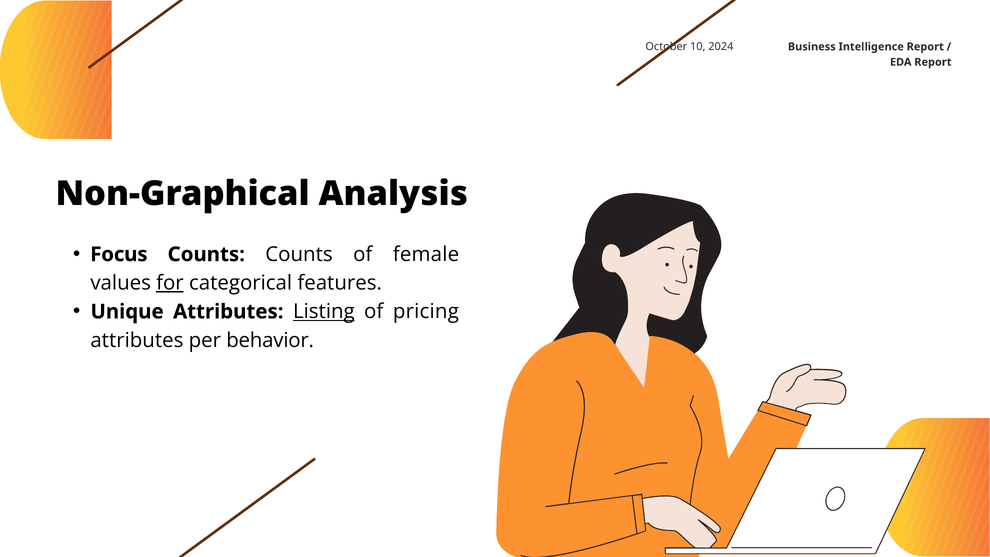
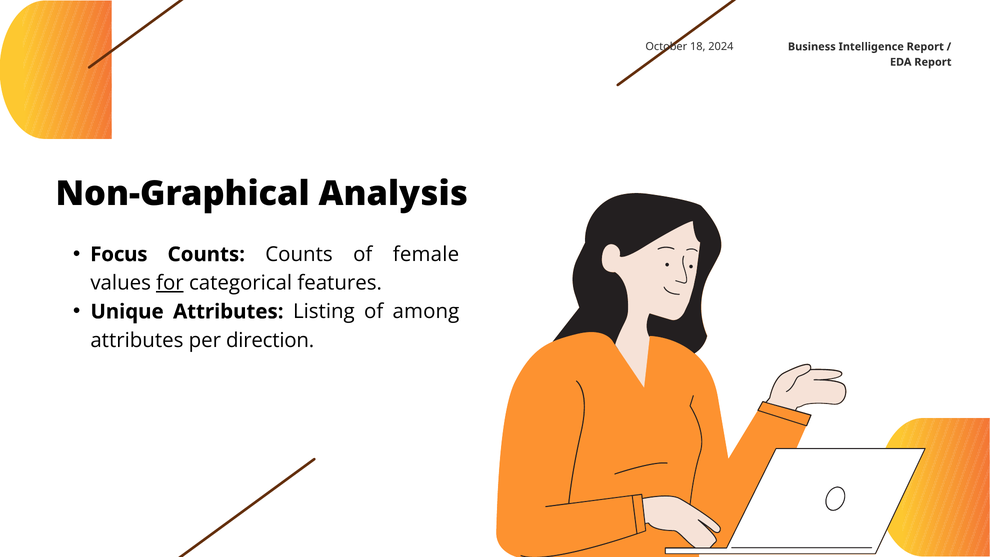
10: 10 -> 18
Listing underline: present -> none
pricing: pricing -> among
behavior: behavior -> direction
